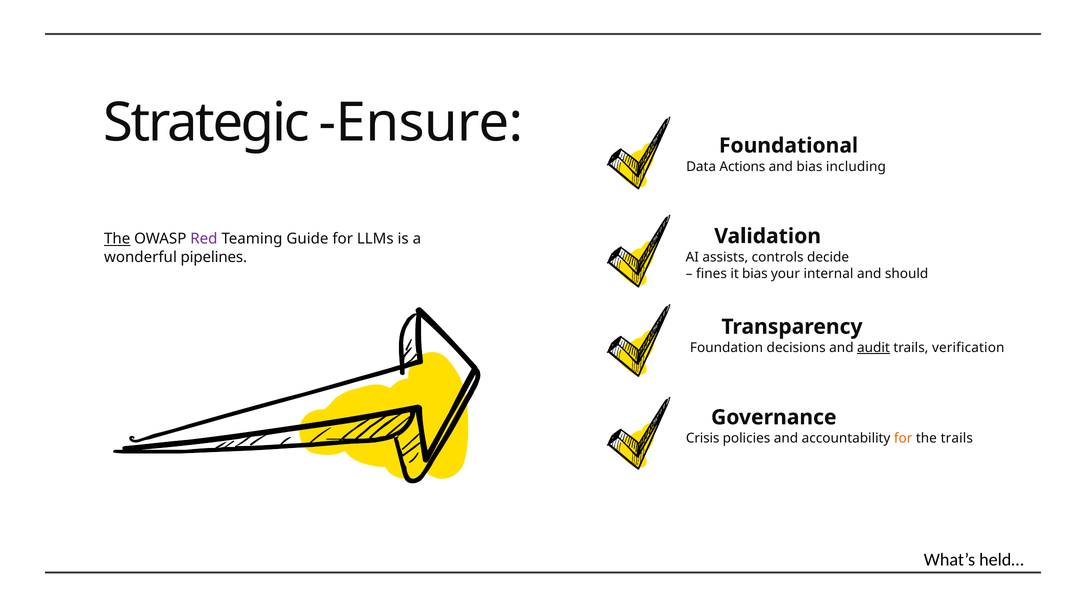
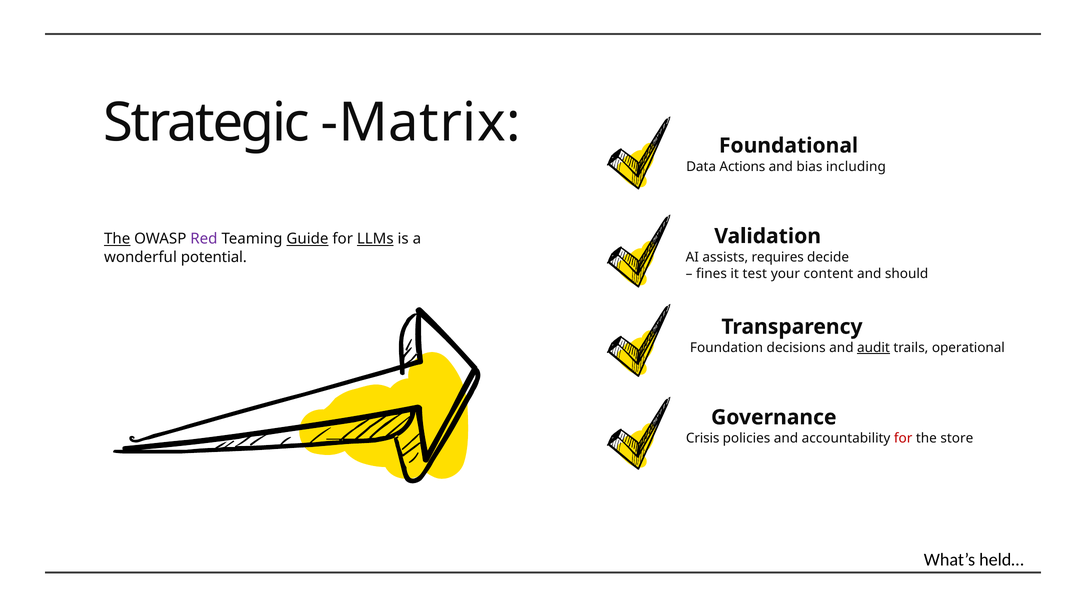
Ensure: Ensure -> Matrix
Guide underline: none -> present
LLMs underline: none -> present
pipelines: pipelines -> potential
controls: controls -> requires
it bias: bias -> test
internal: internal -> content
verification: verification -> operational
for at (903, 438) colour: orange -> red
the trails: trails -> store
